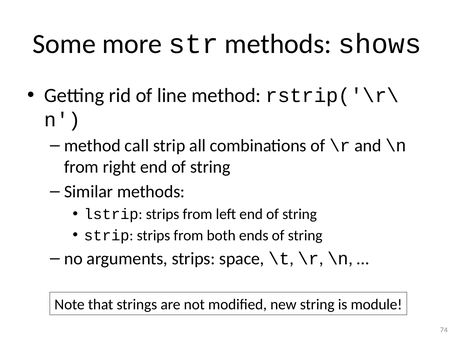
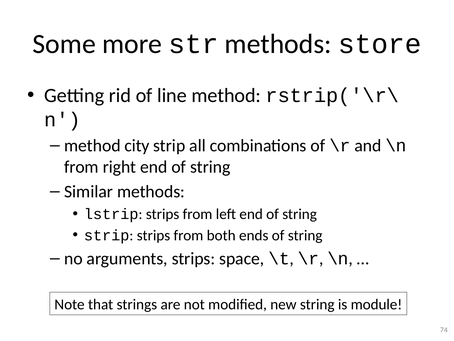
shows: shows -> store
call: call -> city
